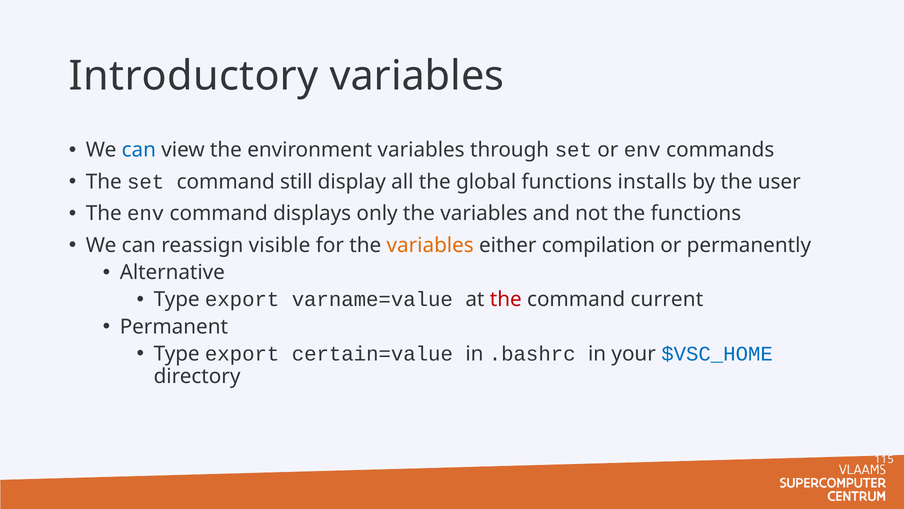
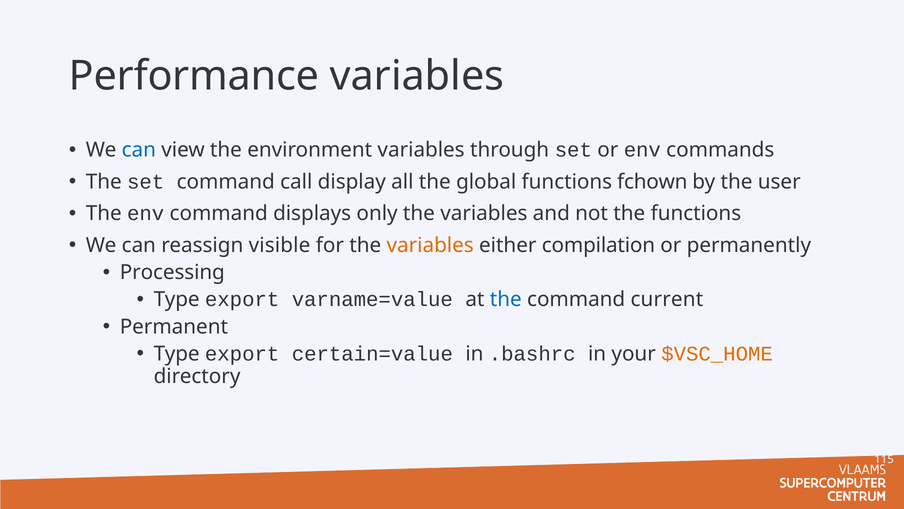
Introductory: Introductory -> Performance
still: still -> call
installs: installs -> fchown
Alternative: Alternative -> Processing
the at (506, 299) colour: red -> blue
$VSC_HOME colour: blue -> orange
